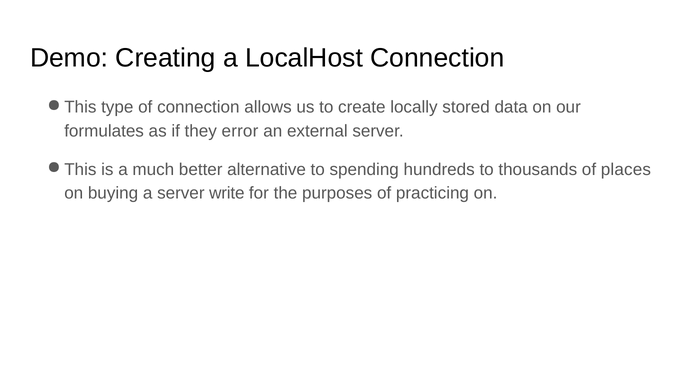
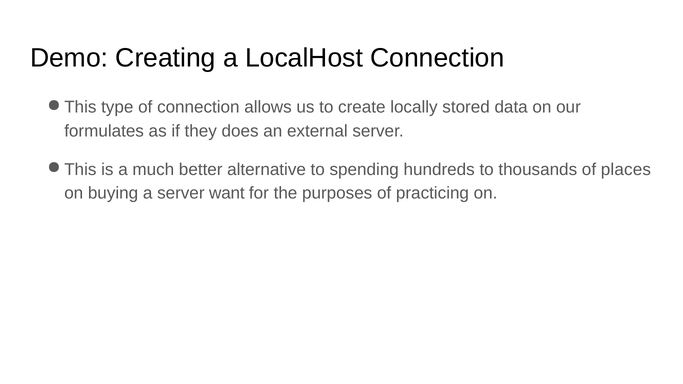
error: error -> does
write: write -> want
